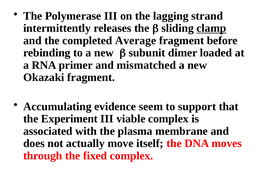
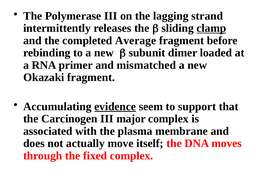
evidence underline: none -> present
Experiment: Experiment -> Carcinogen
viable: viable -> major
